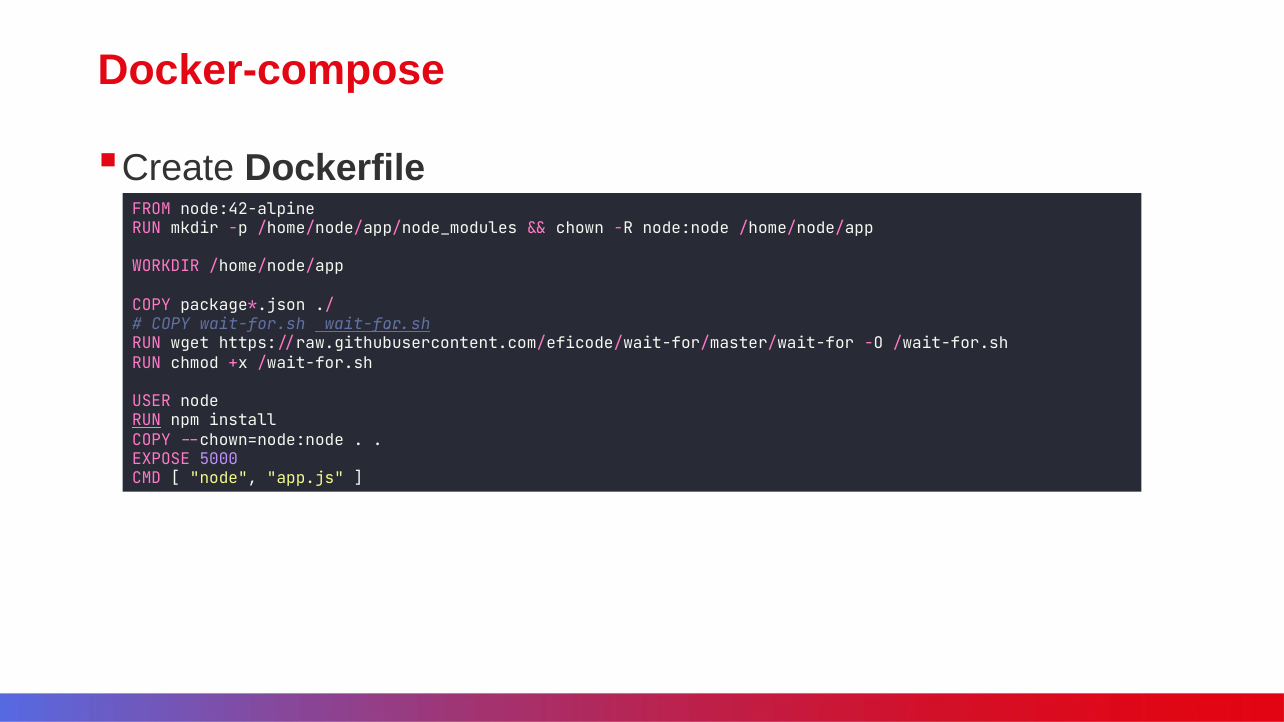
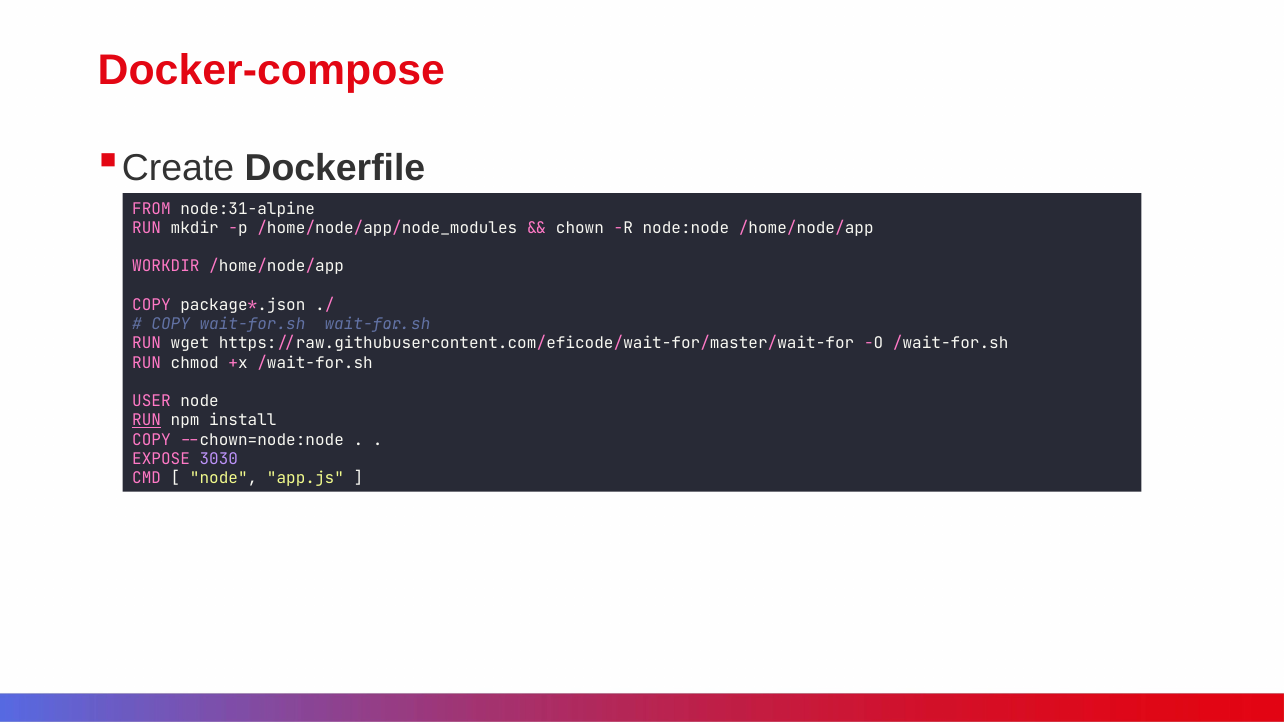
node:42-alpine: node:42-alpine -> node:31-alpine
/wait-for.sh at (373, 324) underline: present -> none
5000: 5000 -> 3030
